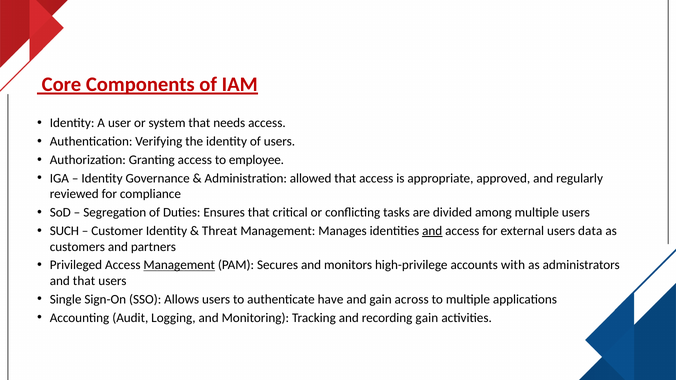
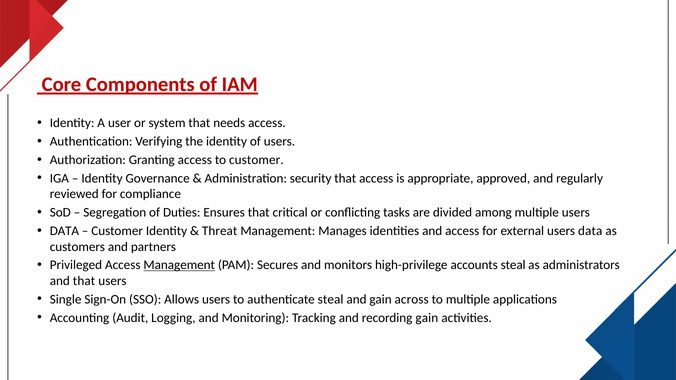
to employee: employee -> customer
allowed: allowed -> security
SUCH at (64, 231): SUCH -> DATA
and at (432, 231) underline: present -> none
accounts with: with -> steal
authenticate have: have -> steal
